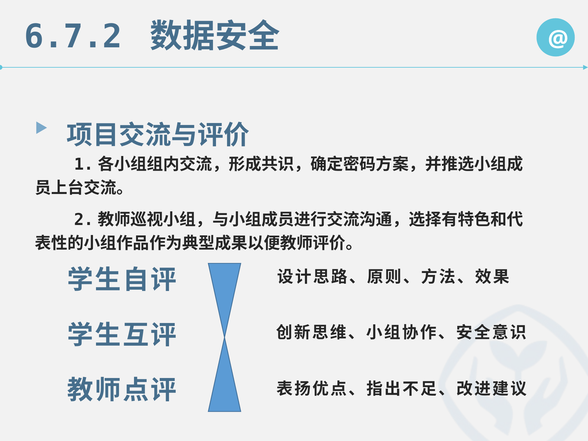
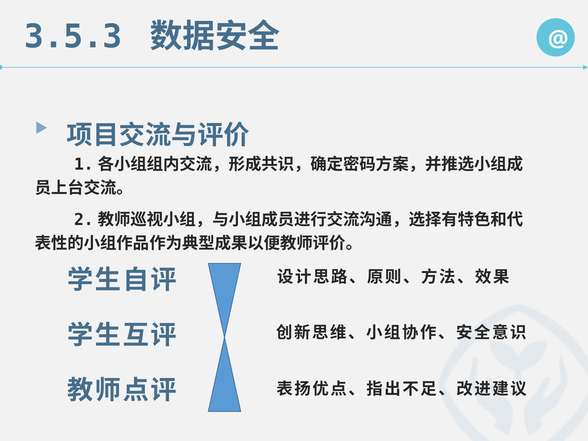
6.7.2: 6.7.2 -> 3.5.3
